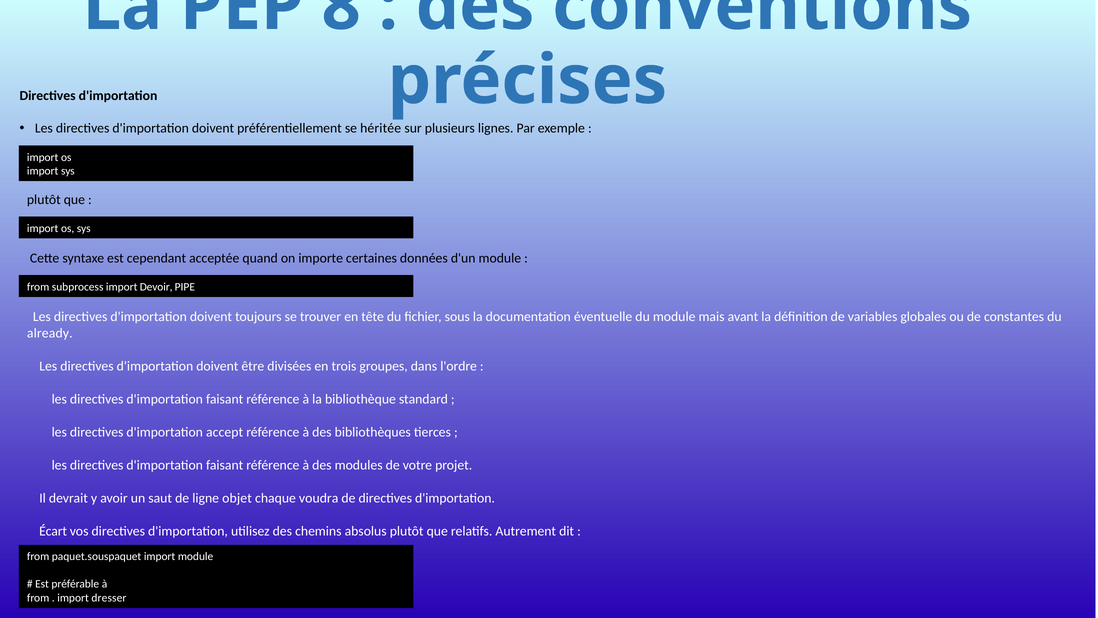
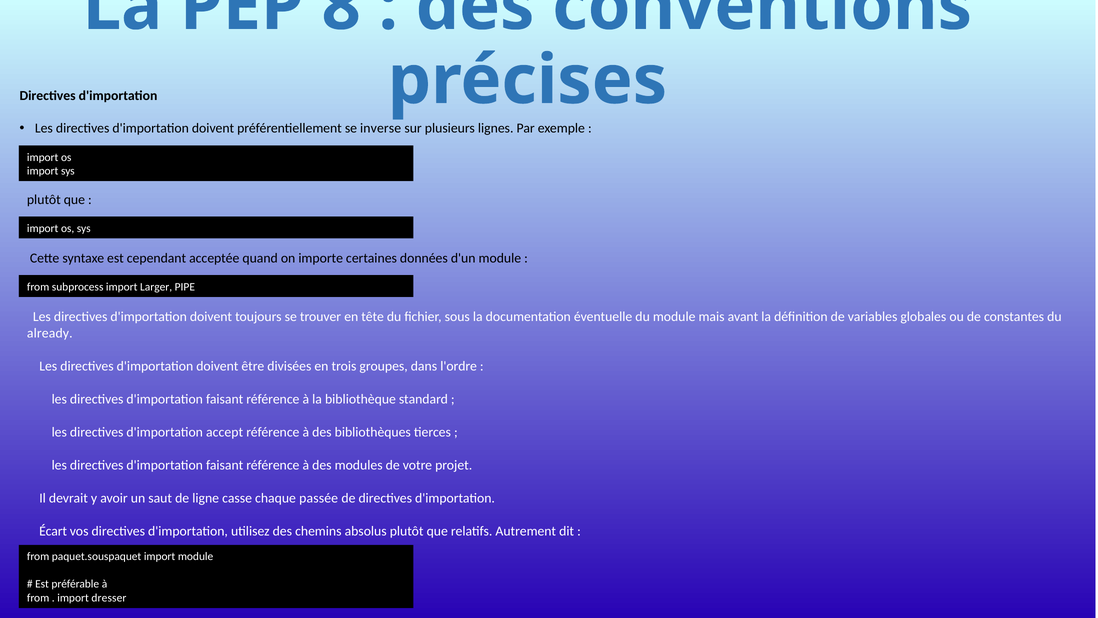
héritée: héritée -> inverse
Devoir: Devoir -> Larger
objet: objet -> casse
voudra: voudra -> passée
